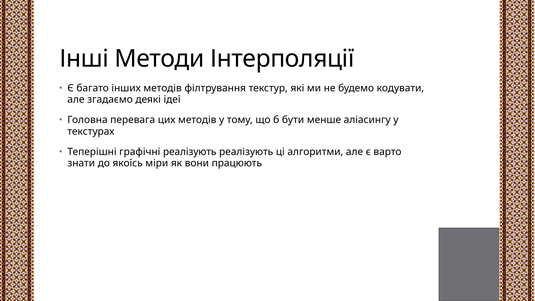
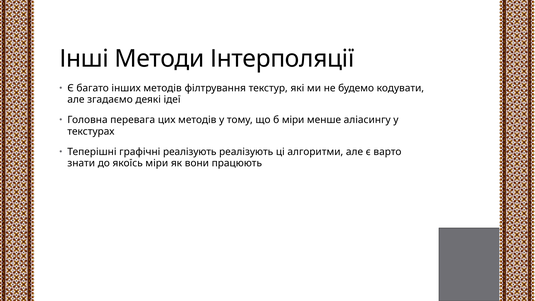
б бути: бути -> міри
